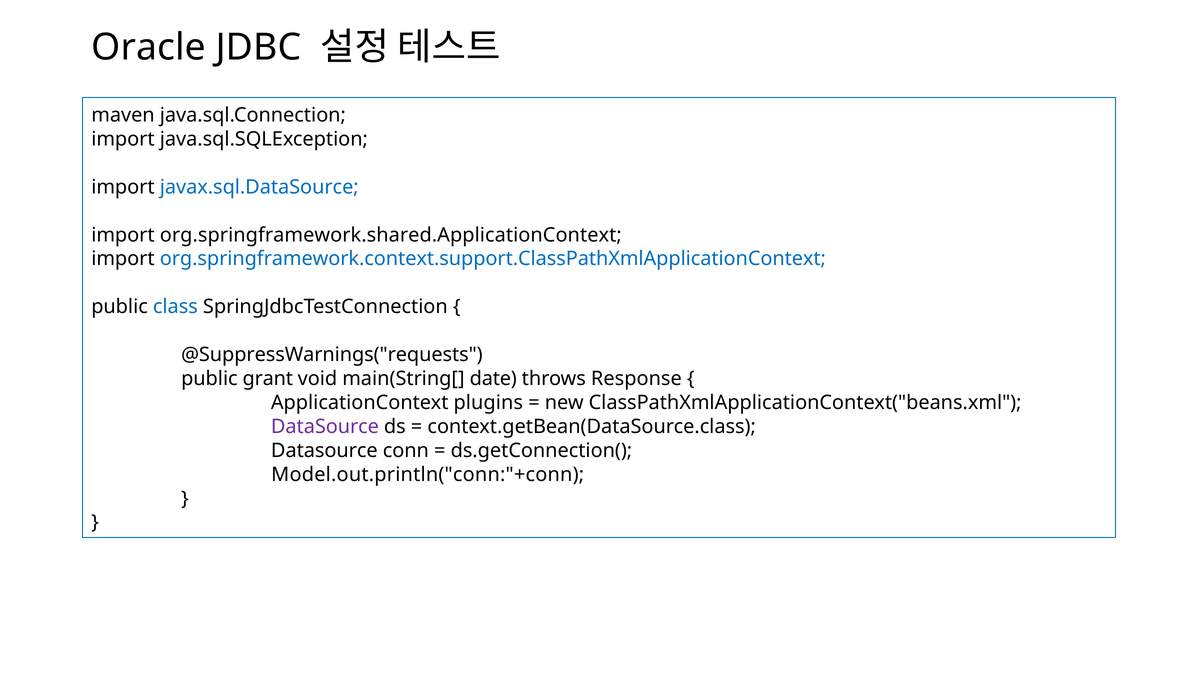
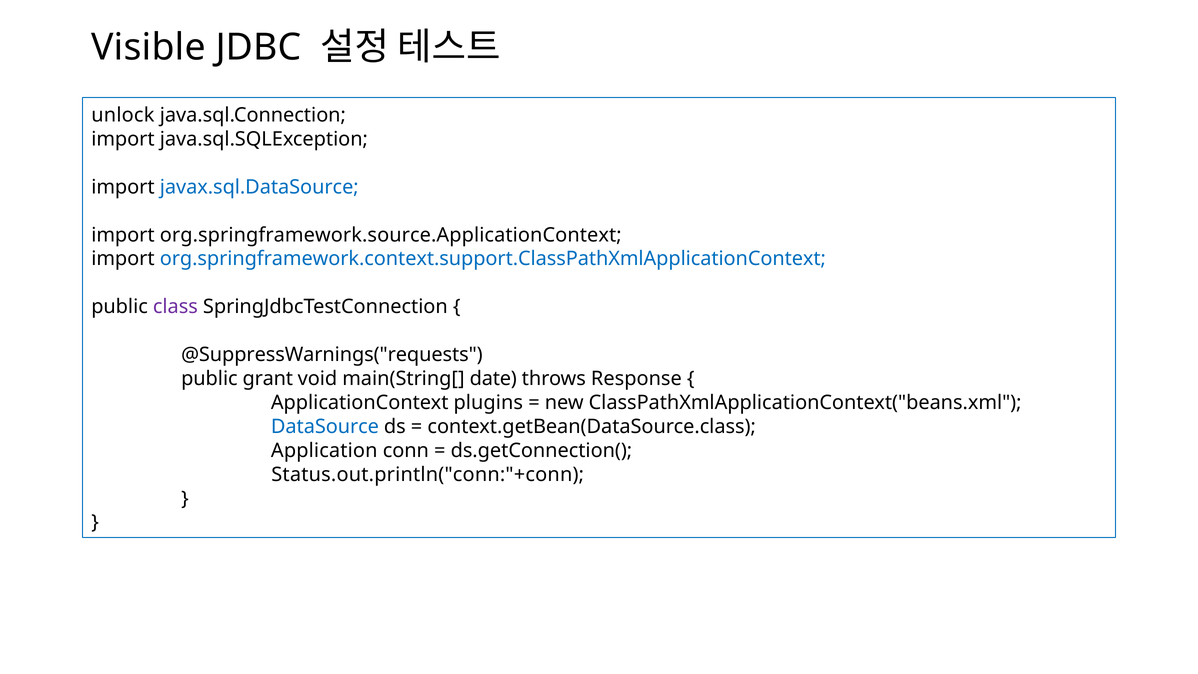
Oracle: Oracle -> Visible
maven: maven -> unlock
org.springframework.shared.ApplicationContext: org.springframework.shared.ApplicationContext -> org.springframework.source.ApplicationContext
class colour: blue -> purple
DataSource at (325, 426) colour: purple -> blue
Datasource at (324, 450): Datasource -> Application
Model.out.println("conn:"+conn: Model.out.println("conn:"+conn -> Status.out.println("conn:"+conn
